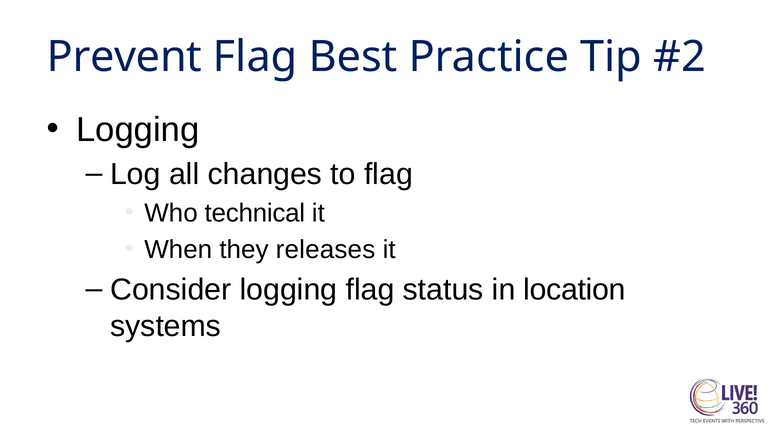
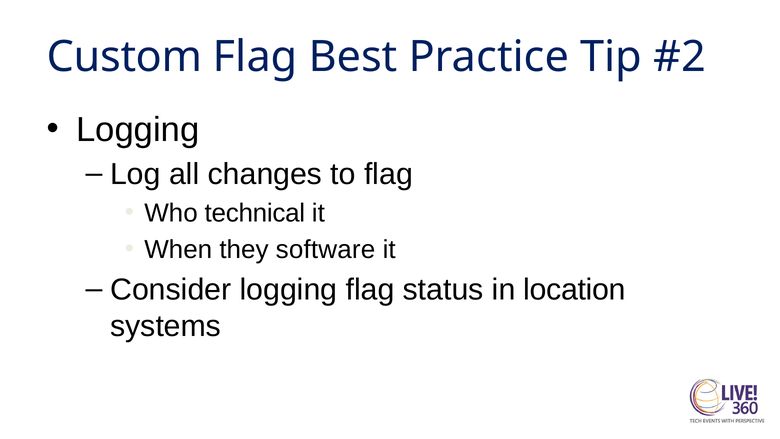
Prevent: Prevent -> Custom
releases: releases -> software
